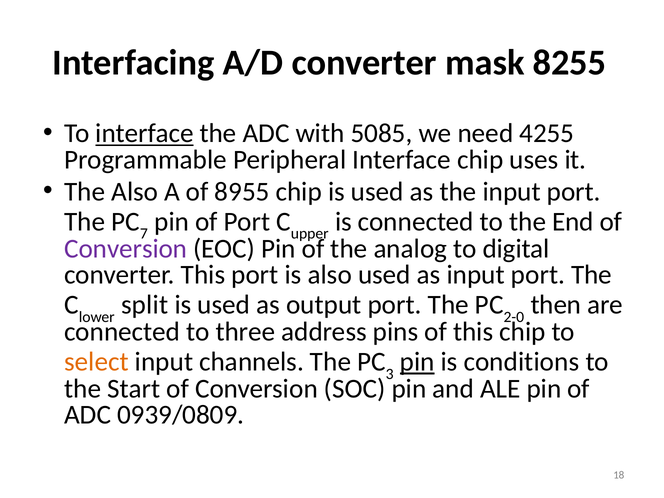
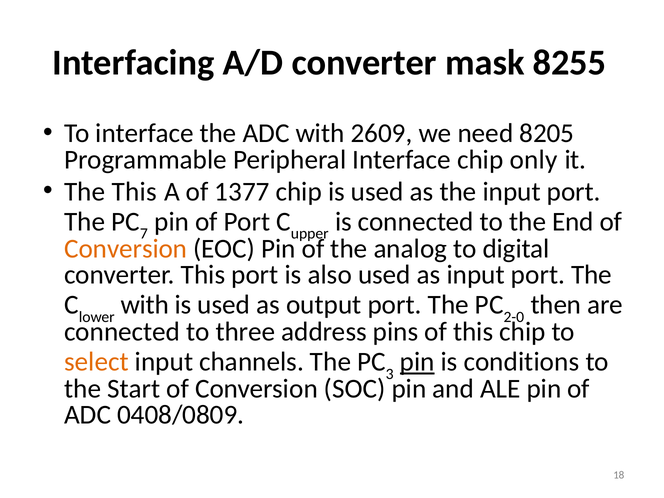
interface at (145, 133) underline: present -> none
5085: 5085 -> 2609
4255: 4255 -> 8205
uses: uses -> only
The Also: Also -> This
8955: 8955 -> 1377
Conversion at (126, 249) colour: purple -> orange
split at (145, 305): split -> with
0939/0809: 0939/0809 -> 0408/0809
